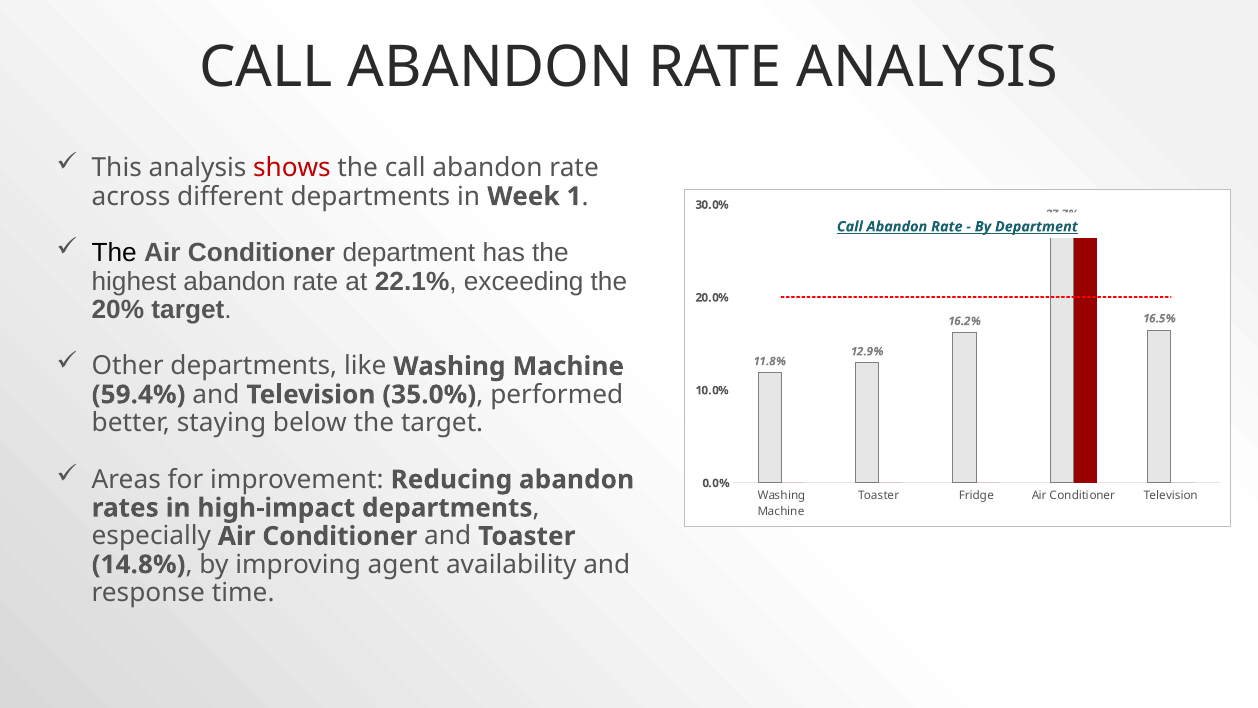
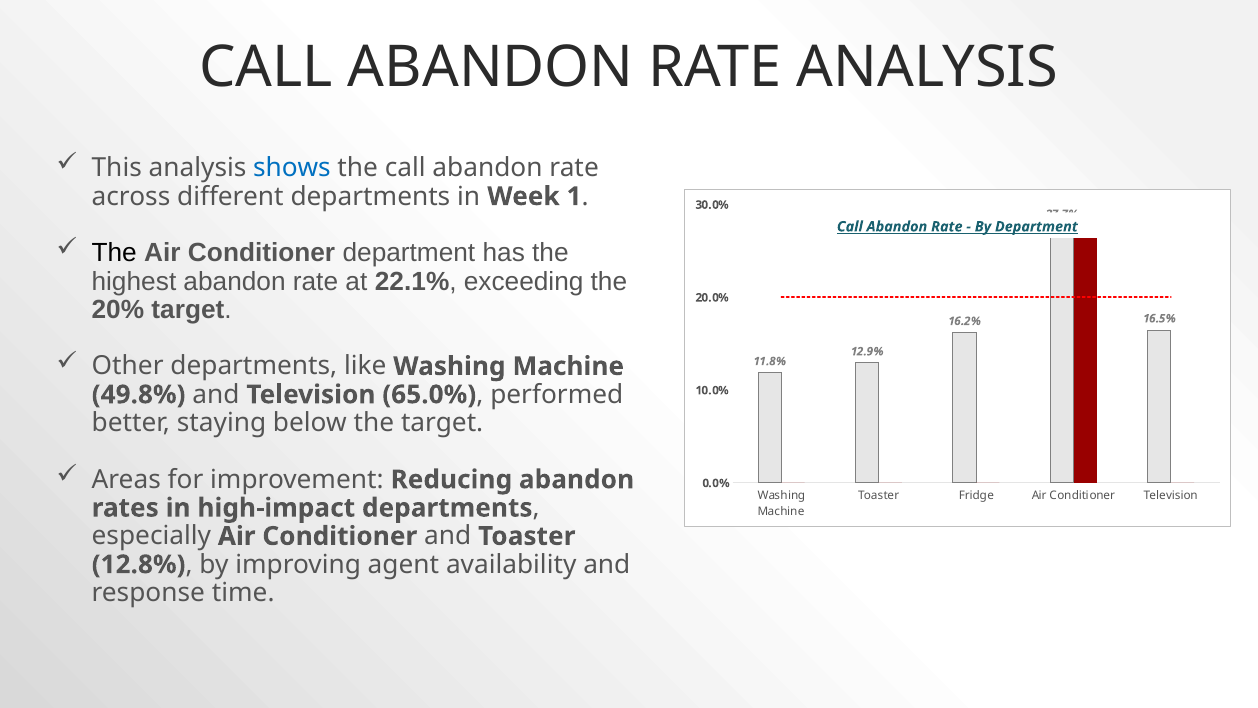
shows colour: red -> blue
59.4%: 59.4% -> 49.8%
35.0%: 35.0% -> 65.0%
14.8%: 14.8% -> 12.8%
